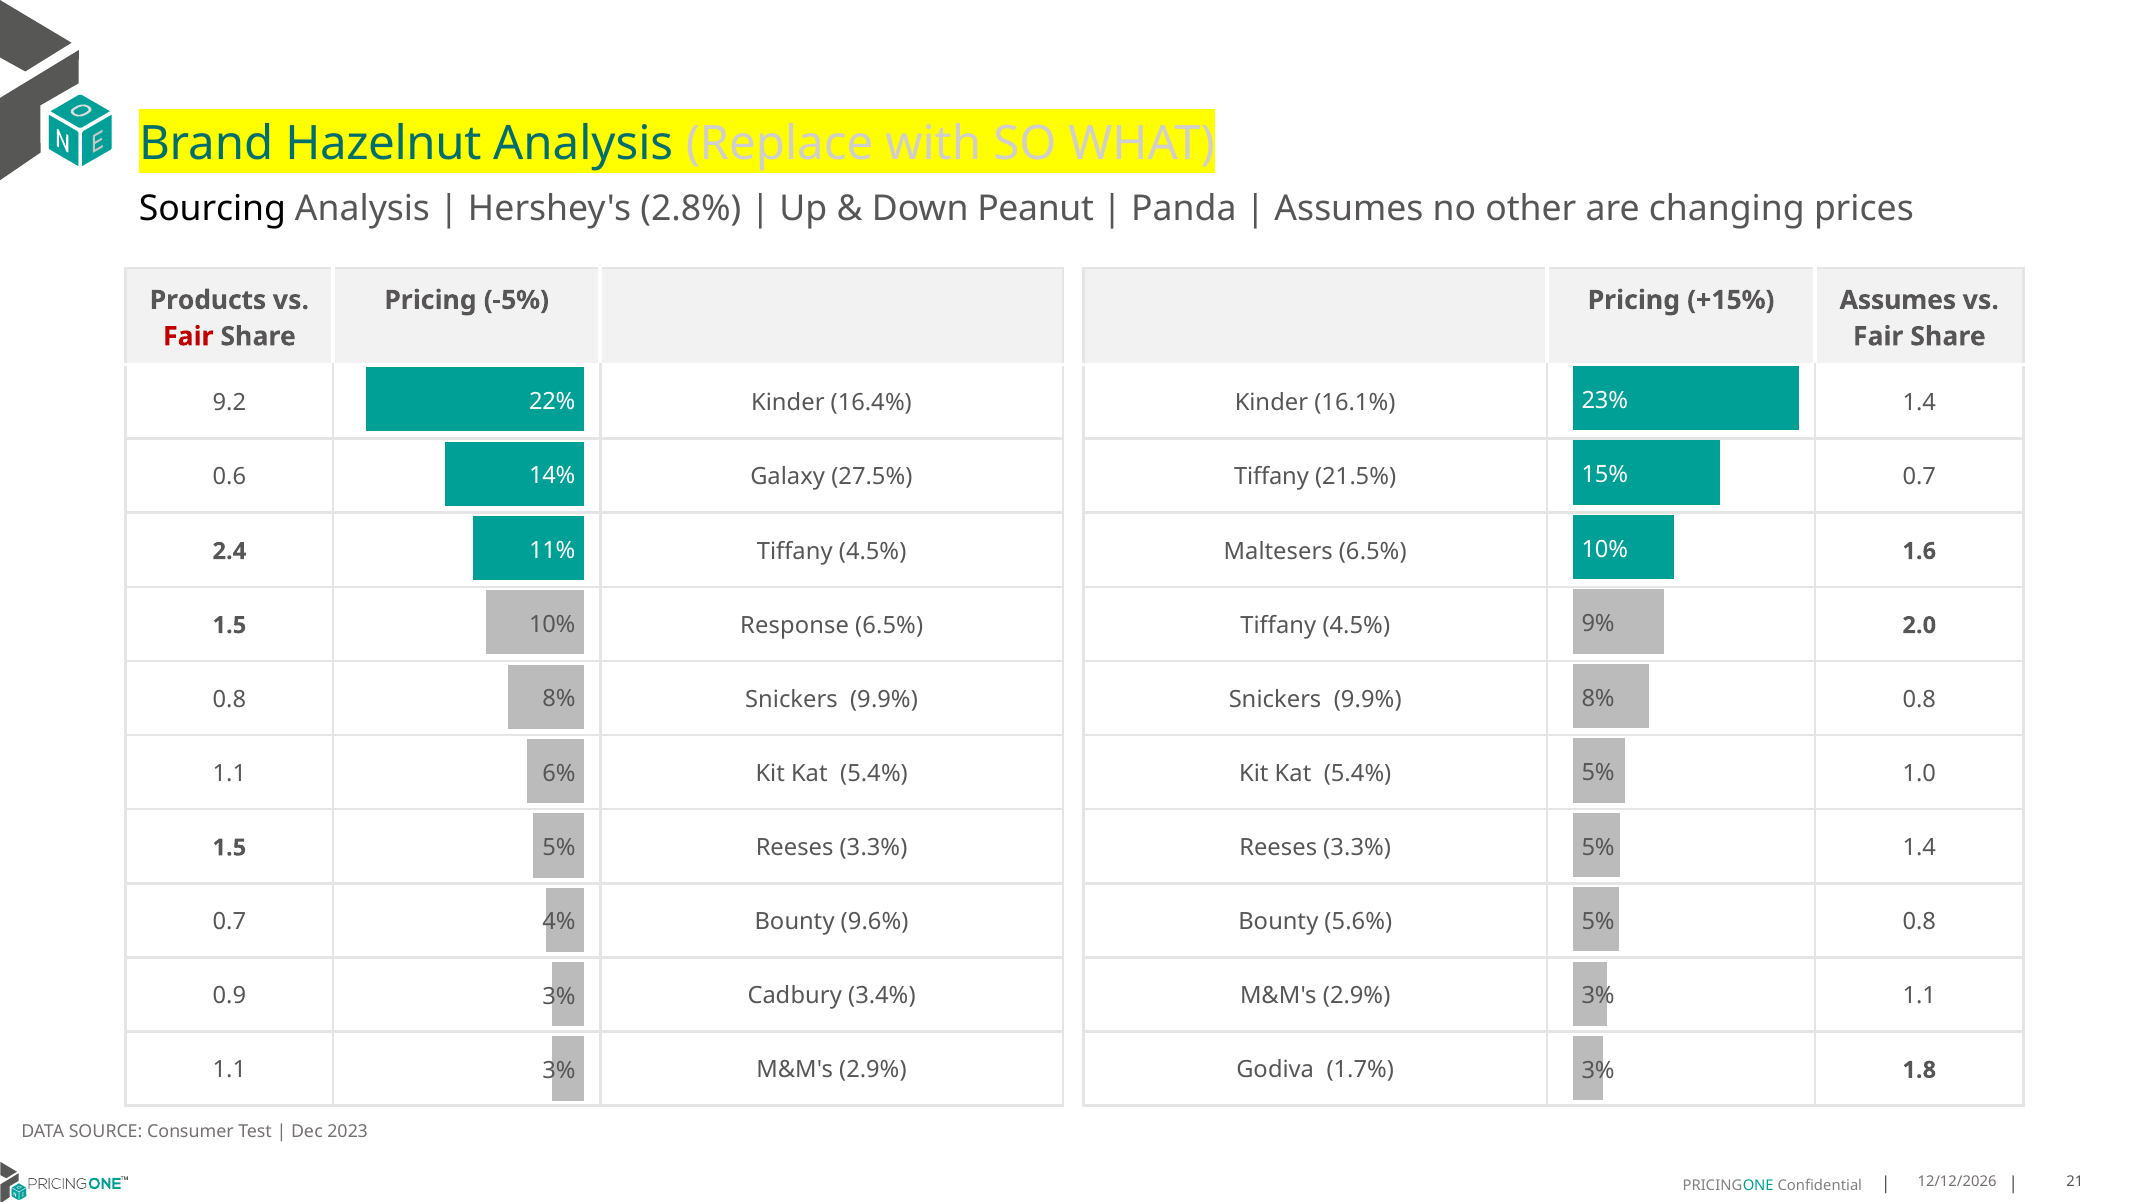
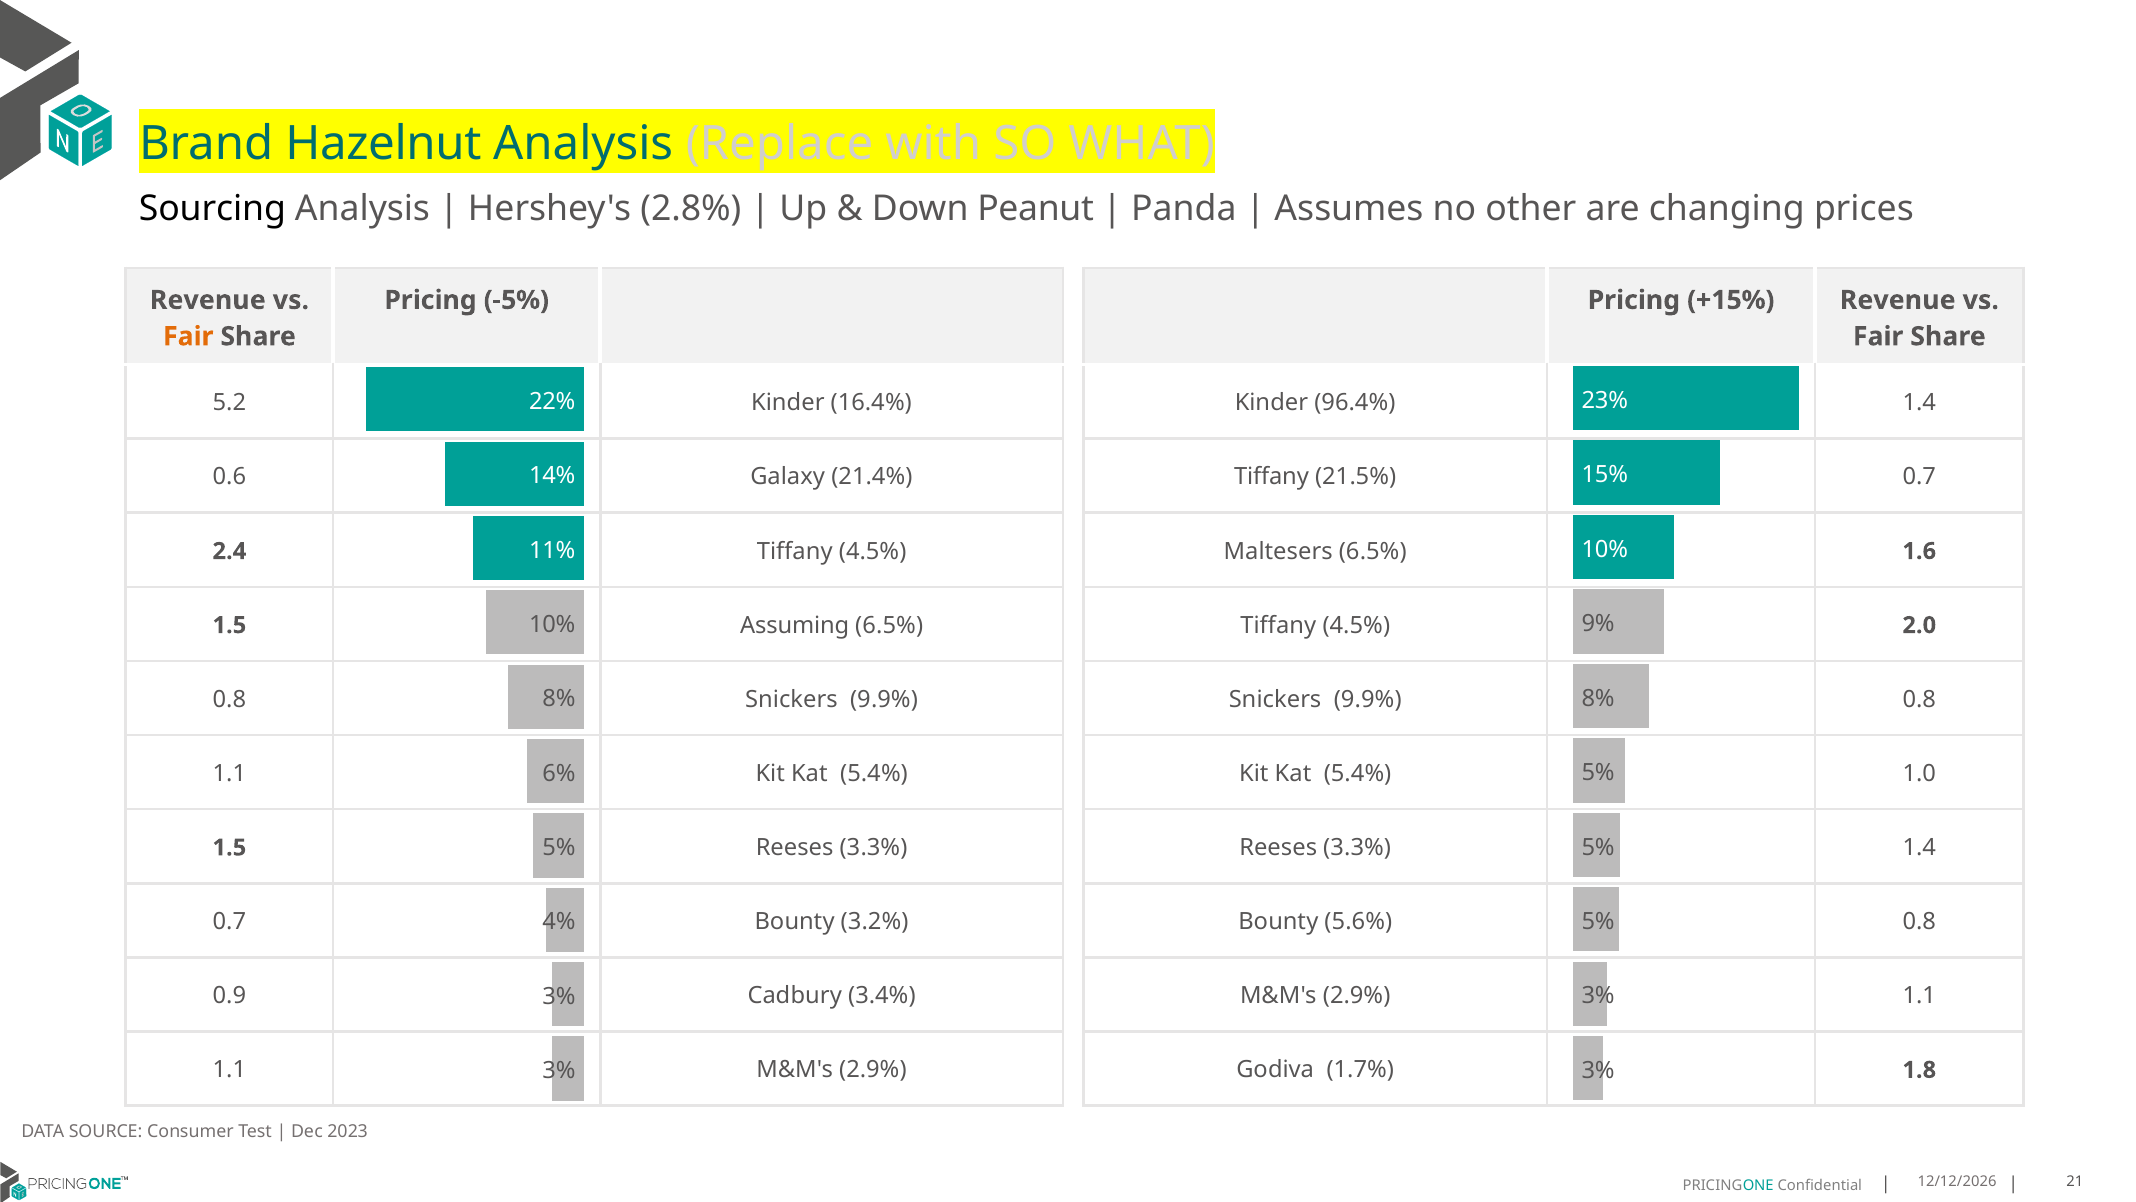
Products at (208, 300): Products -> Revenue
+15% Assumes: Assumes -> Revenue
Fair at (188, 336) colour: red -> orange
9.2: 9.2 -> 5.2
16.1%: 16.1% -> 96.4%
27.5%: 27.5% -> 21.4%
Response: Response -> Assuming
9.6%: 9.6% -> 3.2%
